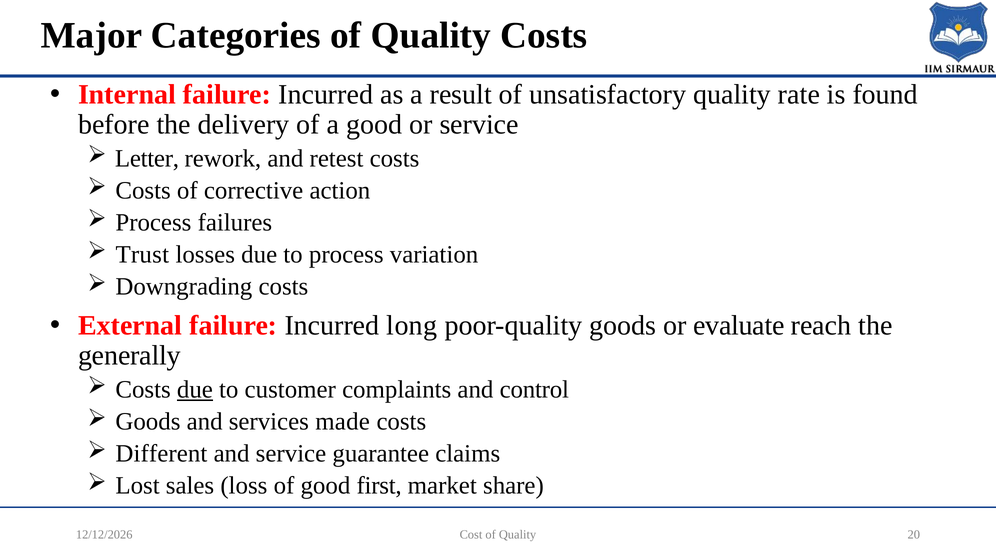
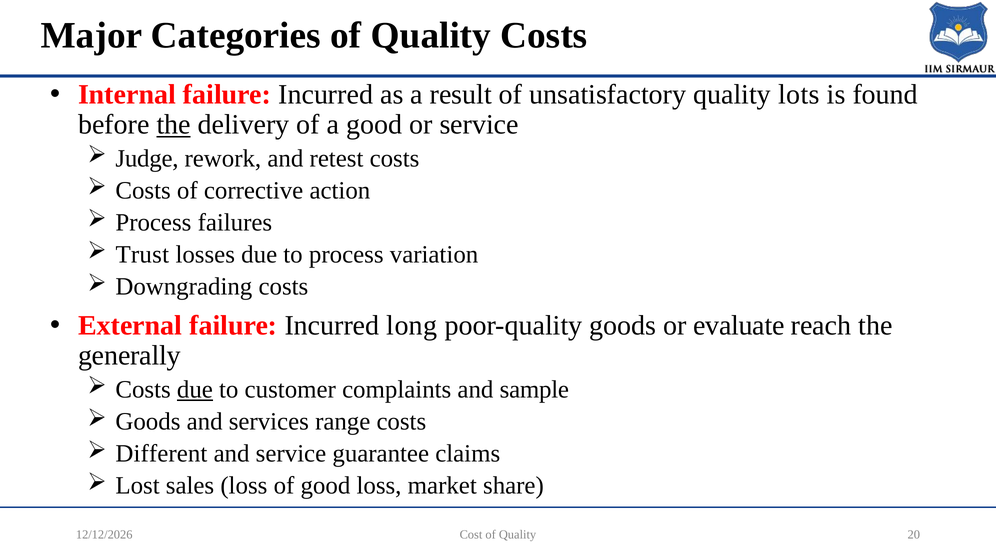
rate: rate -> lots
the at (174, 125) underline: none -> present
Letter: Letter -> Judge
control: control -> sample
made: made -> range
good first: first -> loss
